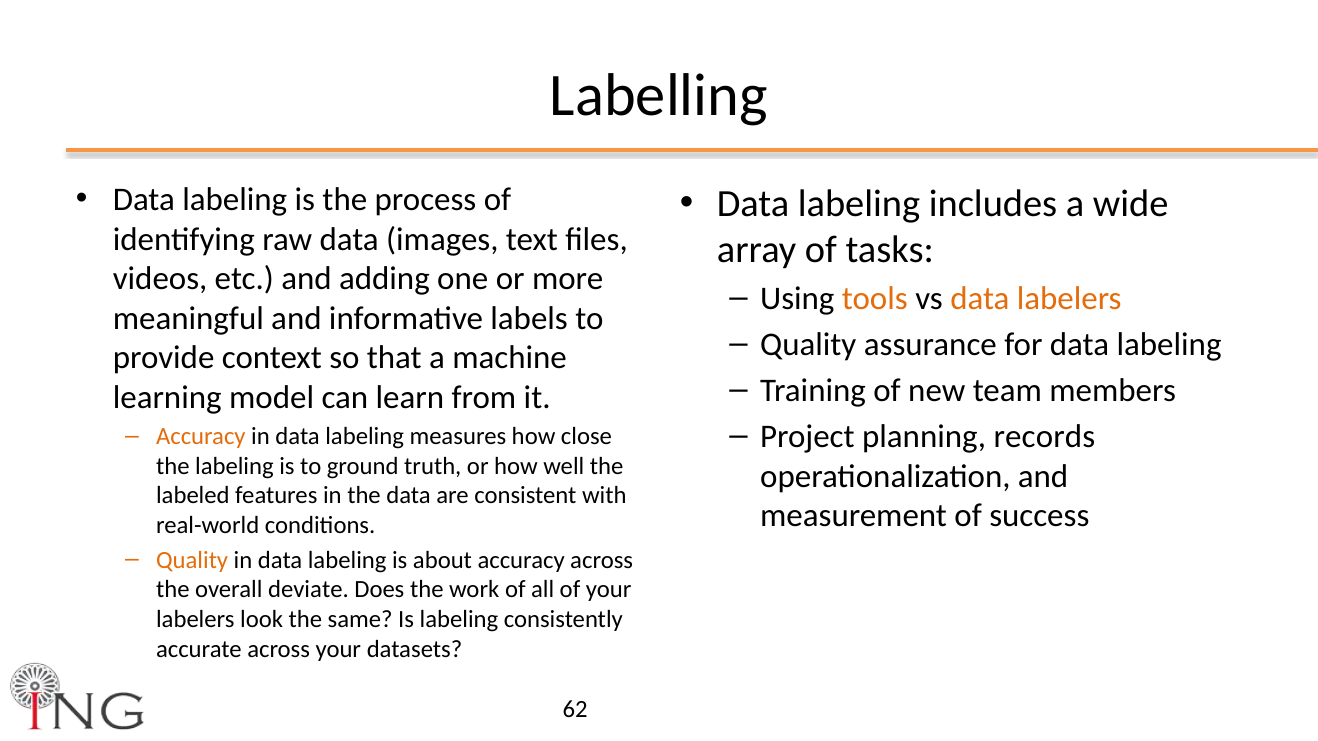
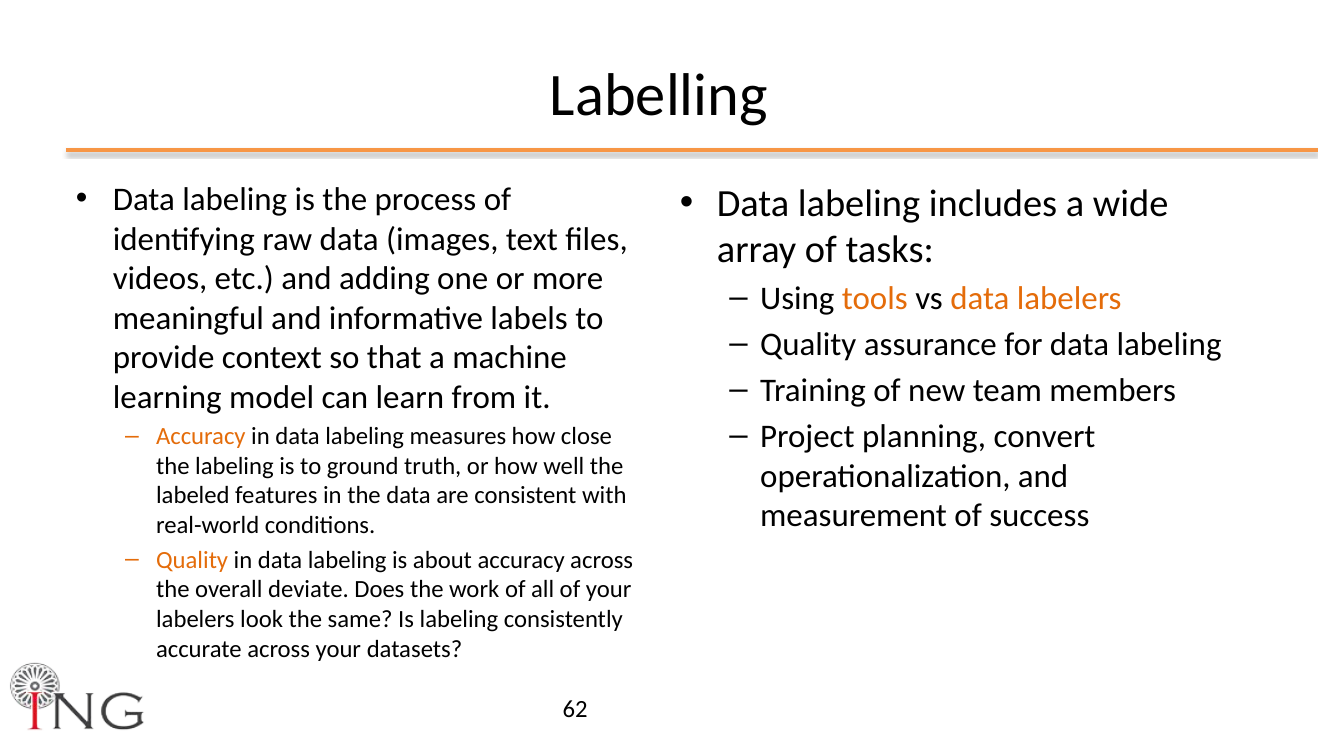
records: records -> convert
